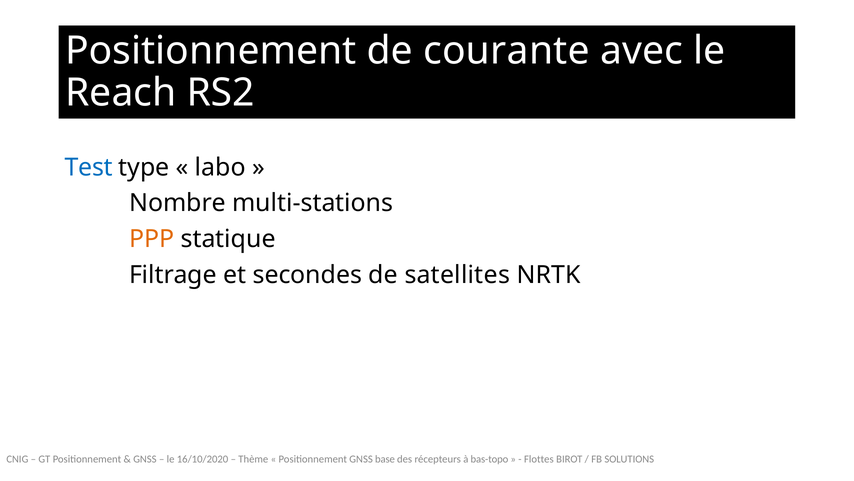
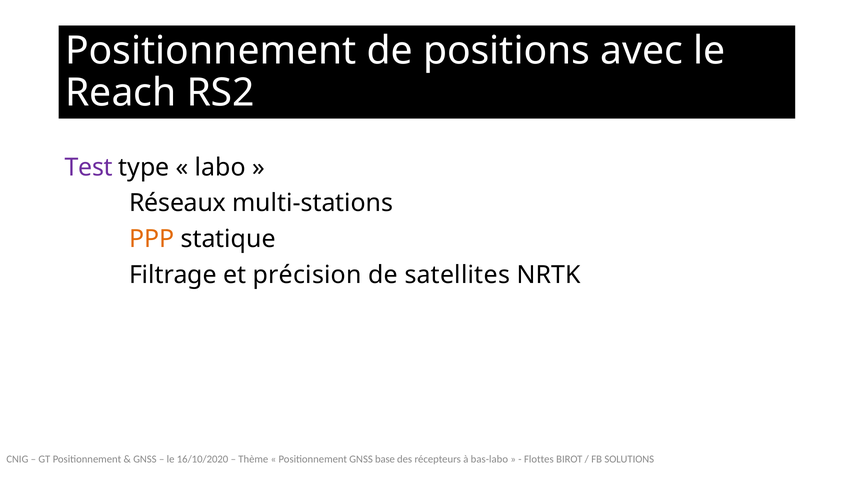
courante: courante -> positions
Test colour: blue -> purple
Nombre: Nombre -> Réseaux
secondes: secondes -> précision
bas-topo: bas-topo -> bas-labo
